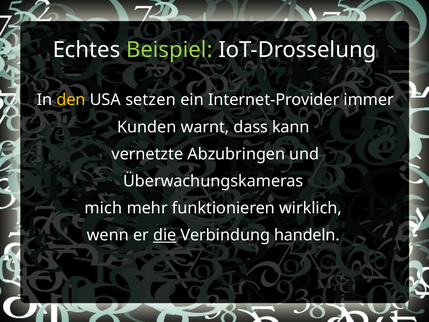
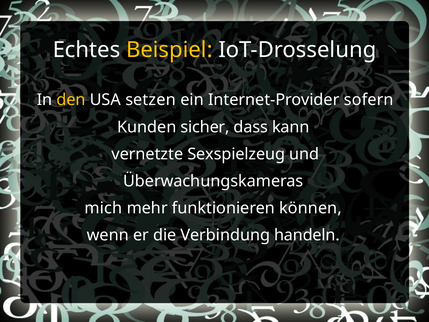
Beispiel colour: light green -> yellow
immer: immer -> sofern
warnt: warnt -> sicher
Abzubringen: Abzubringen -> Sexspielzeug
wirklich: wirklich -> können
die underline: present -> none
